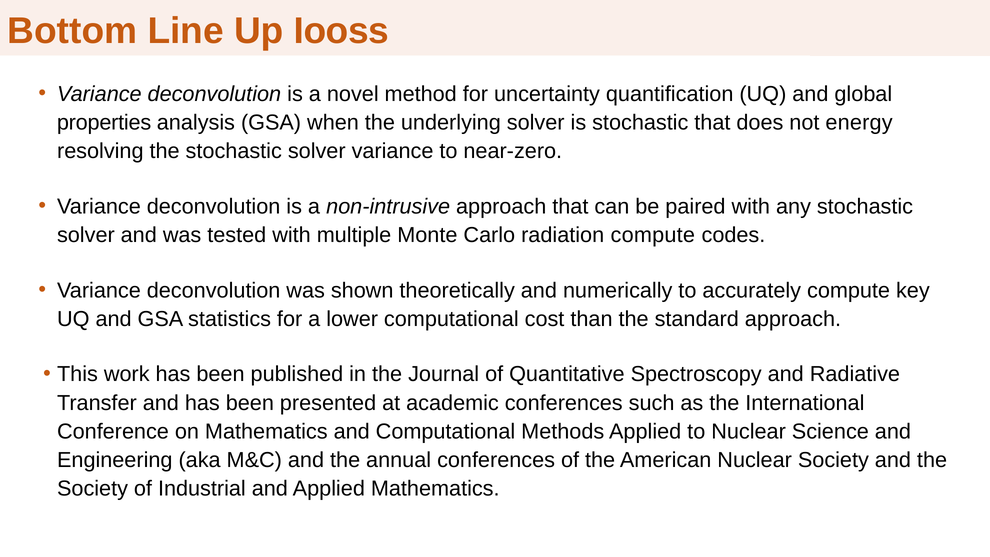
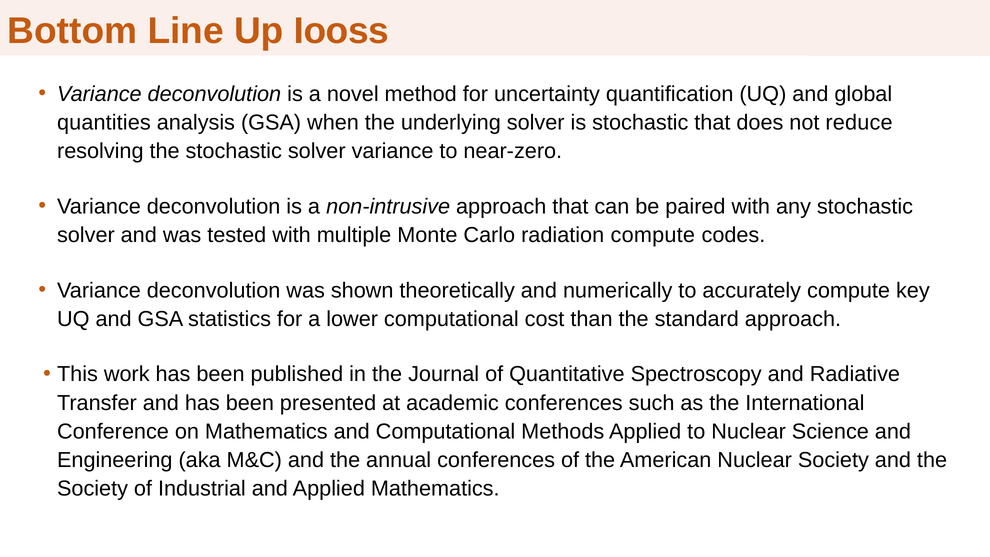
properties: properties -> quantities
energy: energy -> reduce
